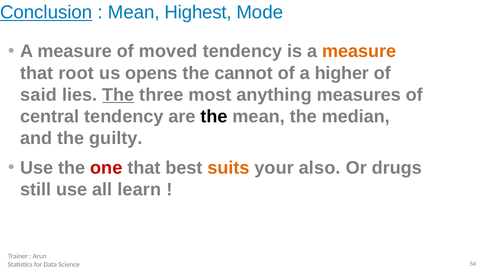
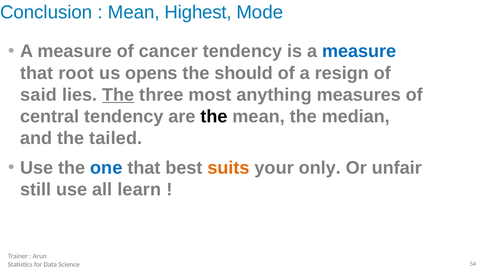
Conclusion underline: present -> none
moved: moved -> cancer
measure at (359, 51) colour: orange -> blue
cannot: cannot -> should
higher: higher -> resign
guilty: guilty -> tailed
one colour: red -> blue
also: also -> only
drugs: drugs -> unfair
